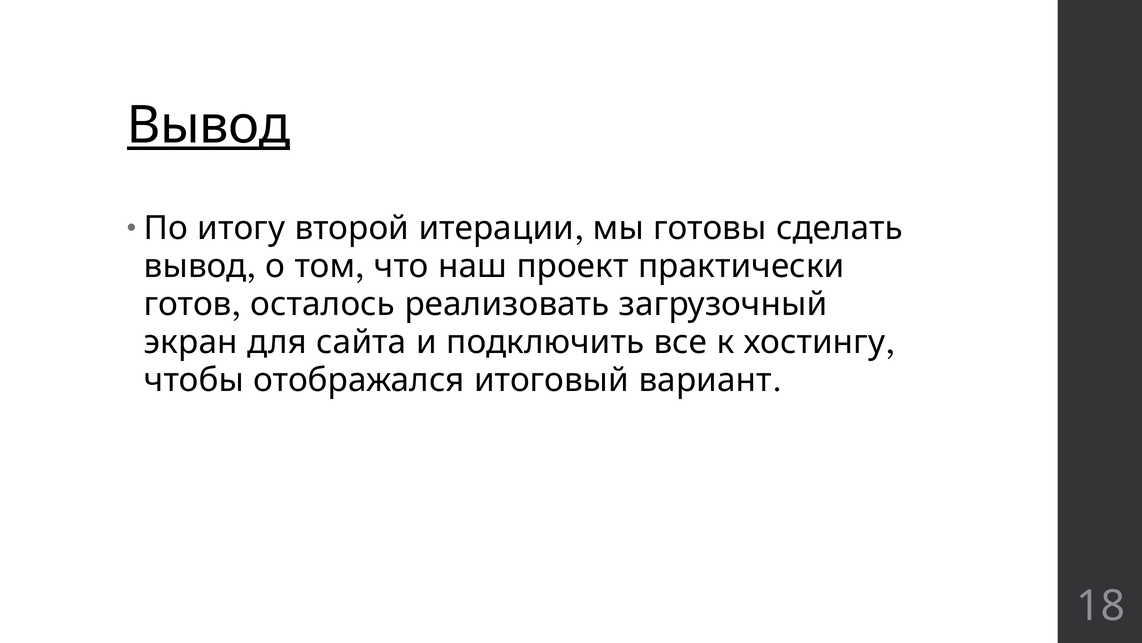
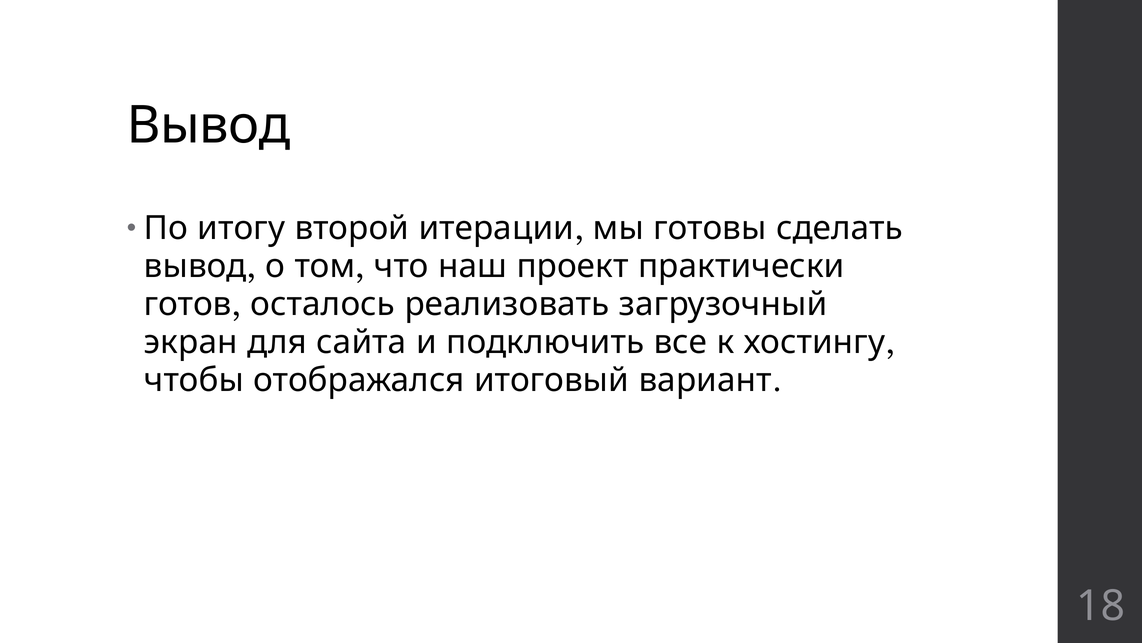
Вывод at (209, 126) underline: present -> none
